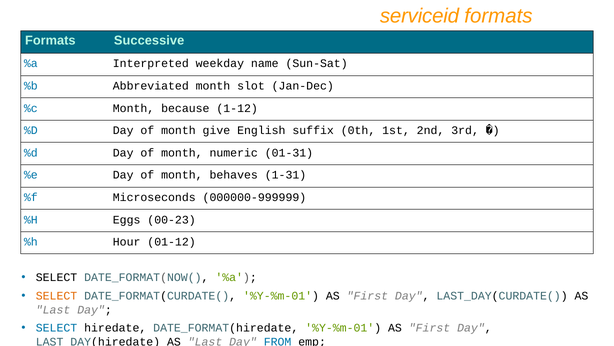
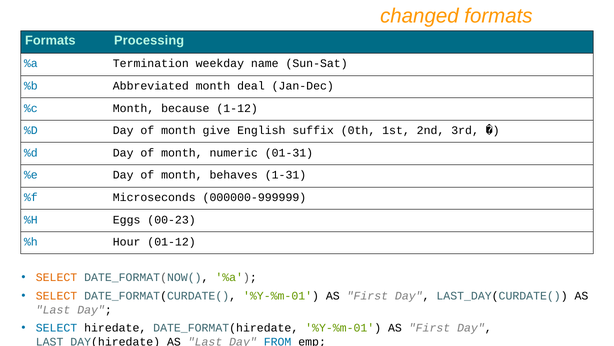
serviceid: serviceid -> changed
Successive: Successive -> Processing
Interpreted: Interpreted -> Termination
slot: slot -> deal
SELECT at (57, 277) colour: black -> orange
